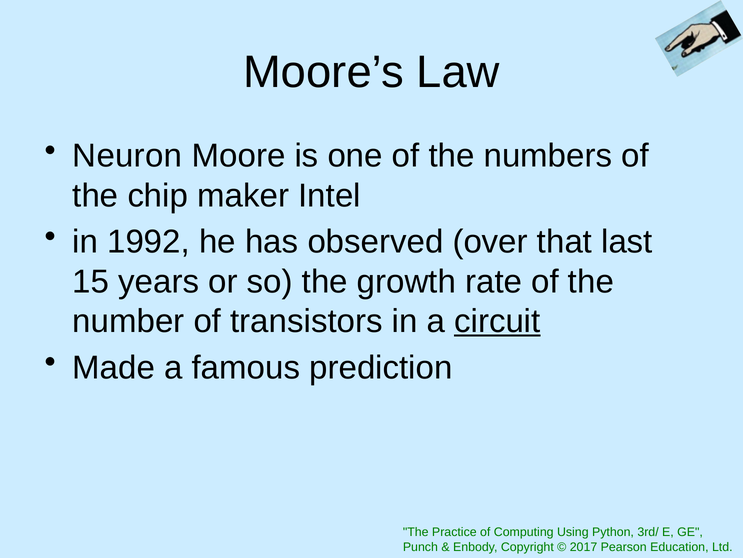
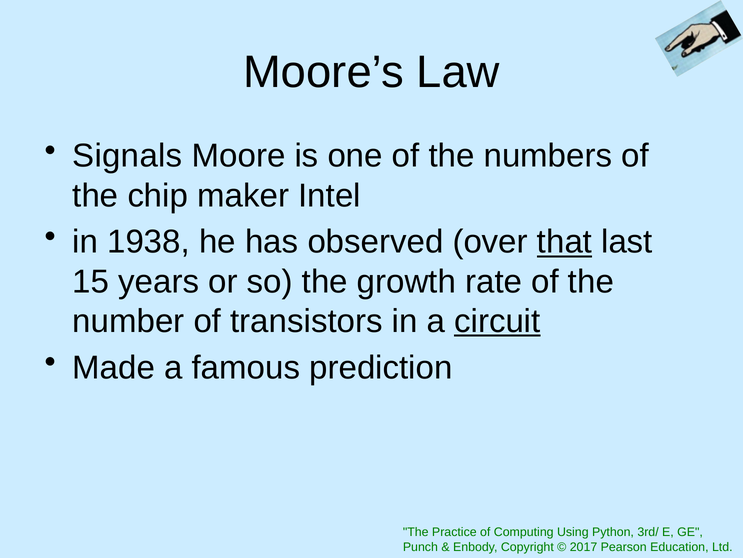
Neuron: Neuron -> Signals
1992: 1992 -> 1938
that underline: none -> present
